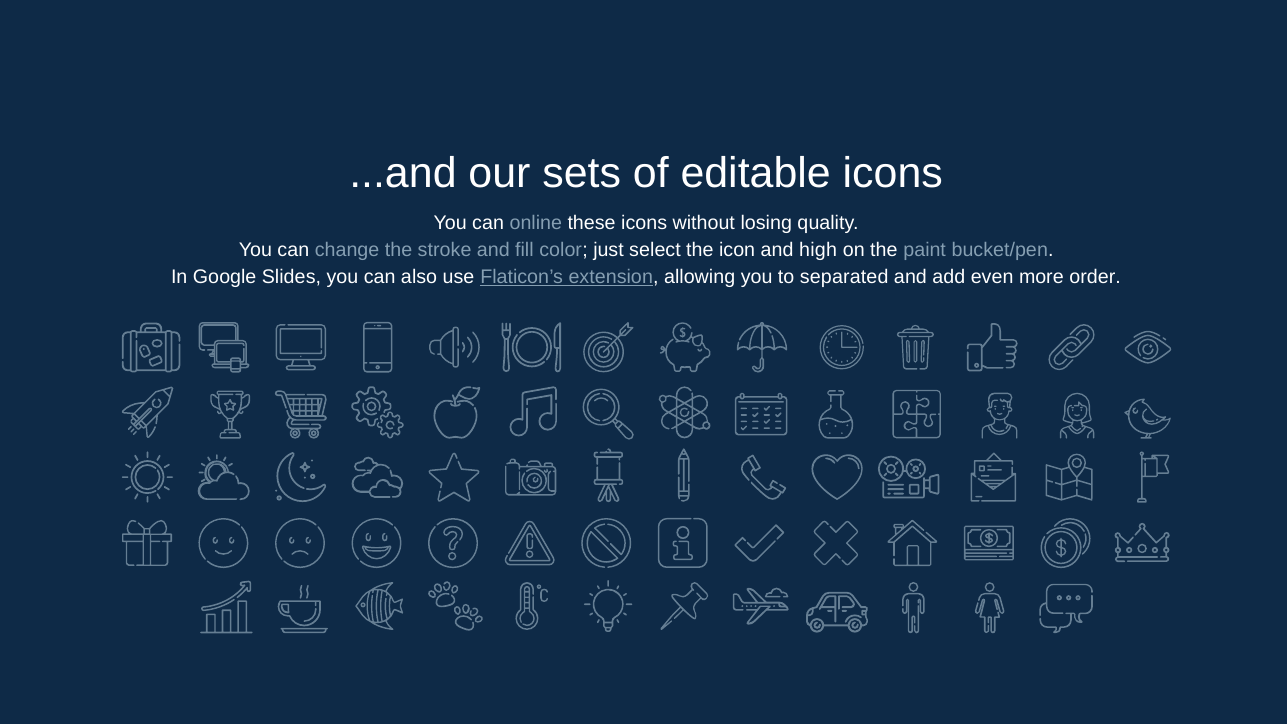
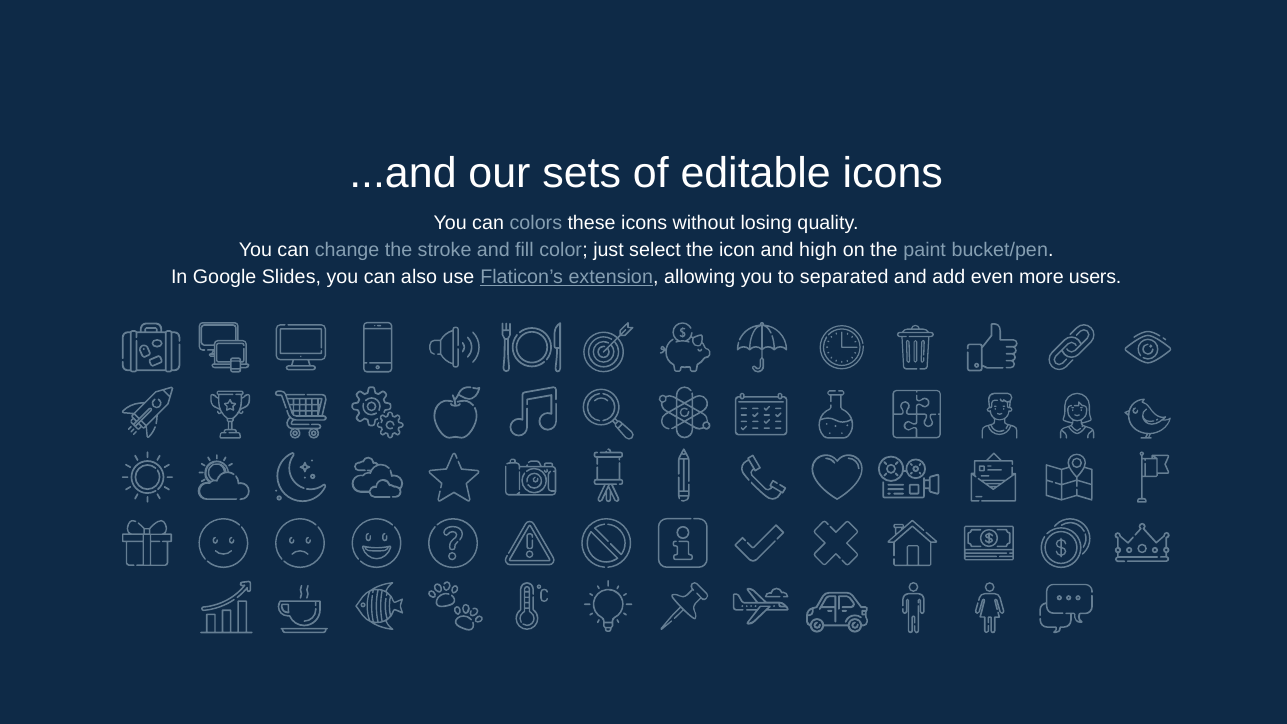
online: online -> colors
order: order -> users
